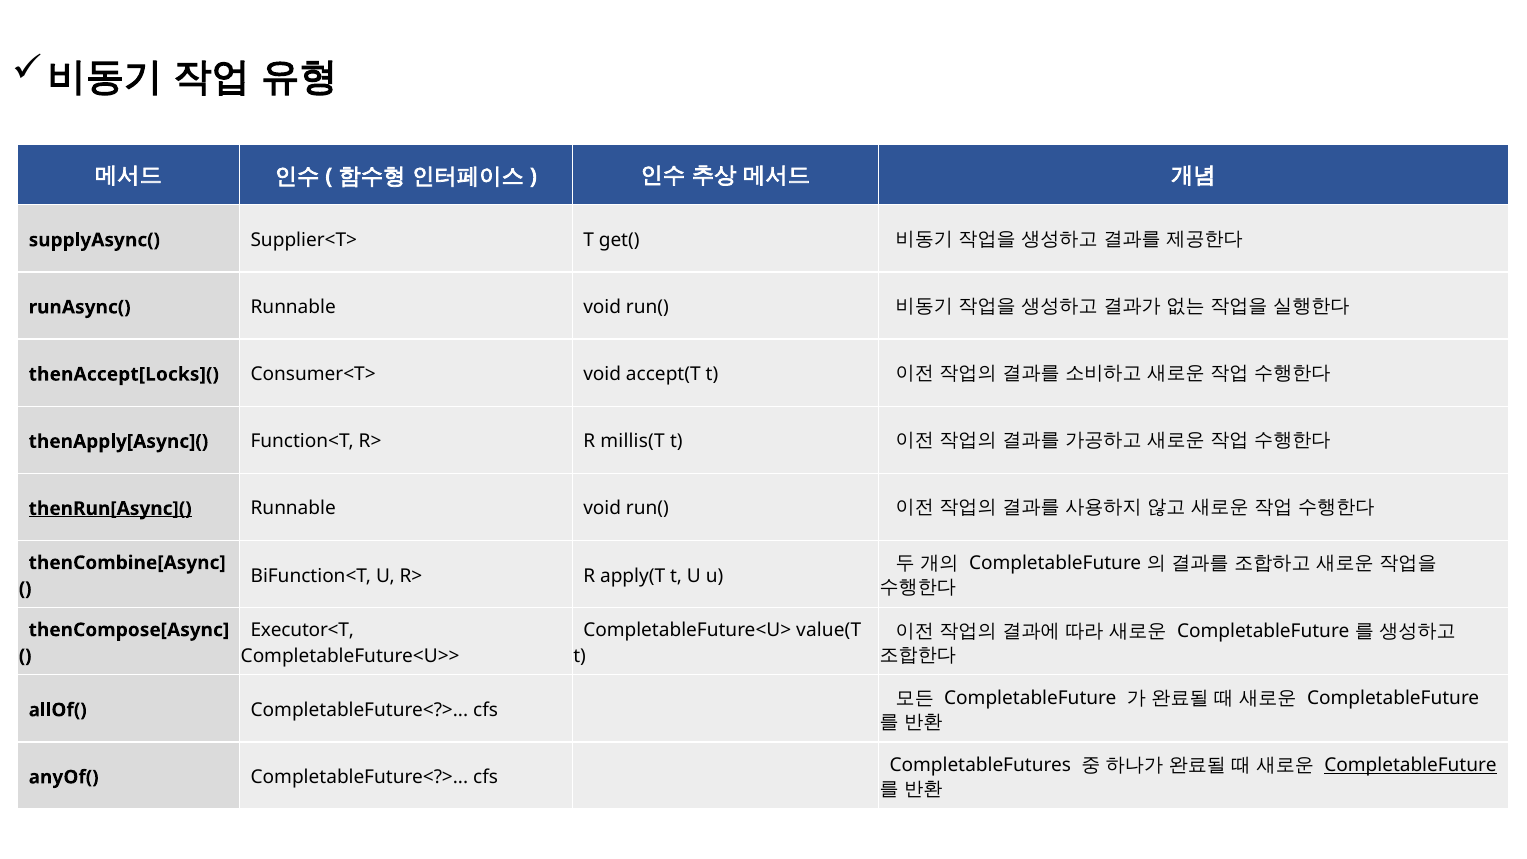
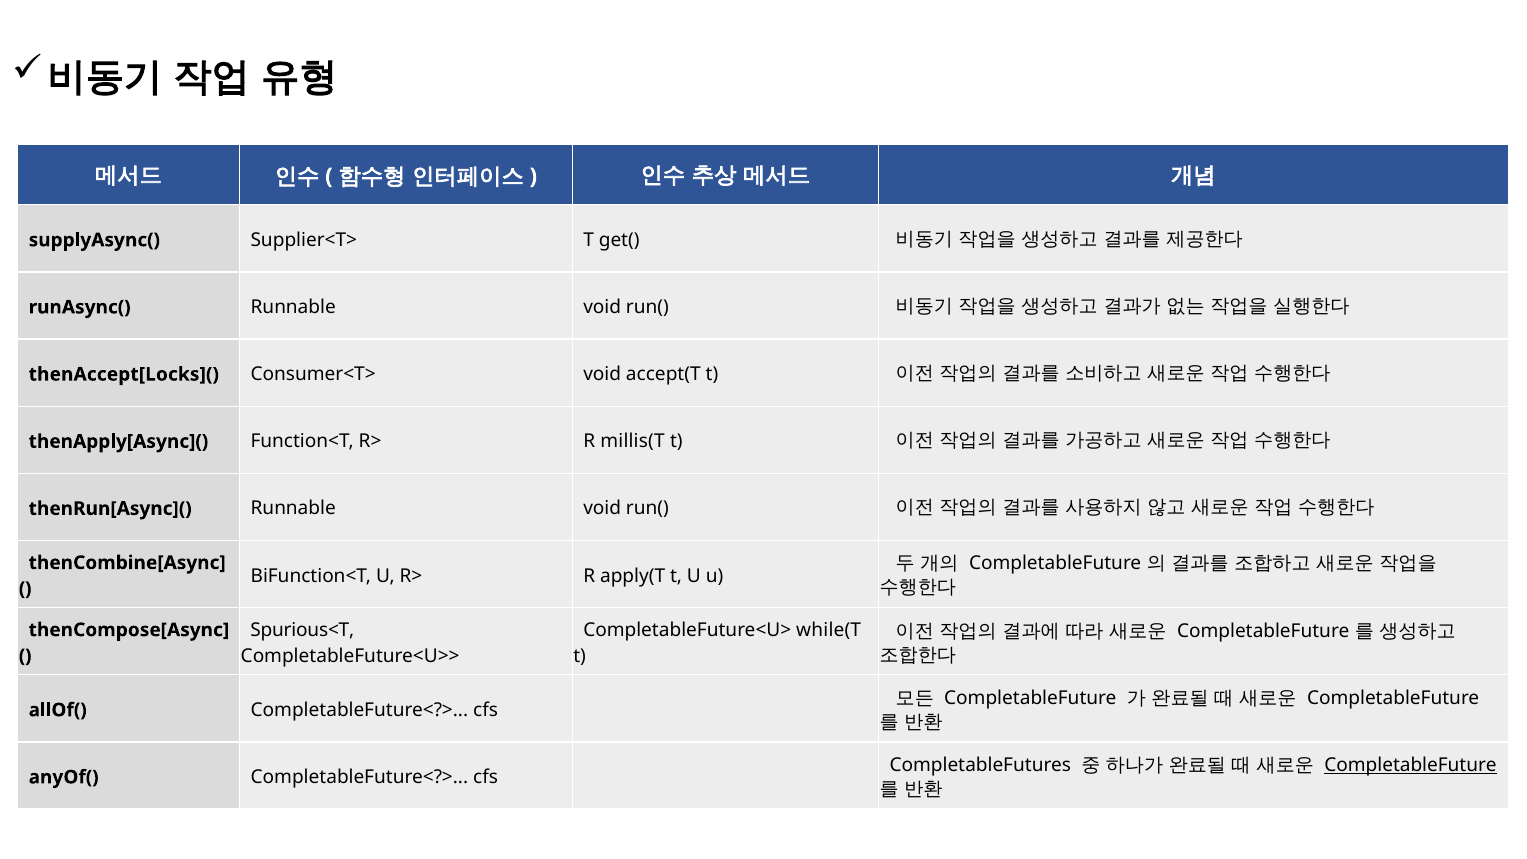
thenRun[Async]( underline: present -> none
Executor<T: Executor<T -> Spurious<T
value(T: value(T -> while(T
